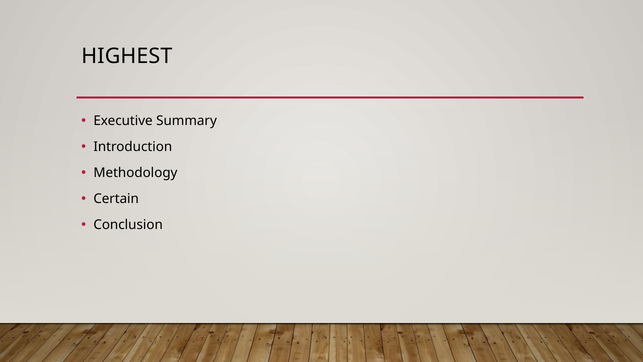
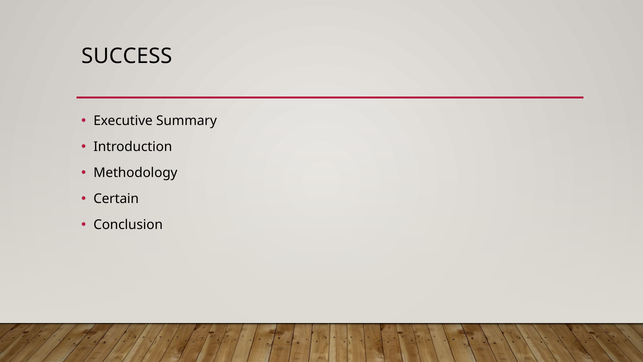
HIGHEST: HIGHEST -> SUCCESS
